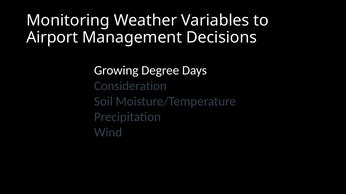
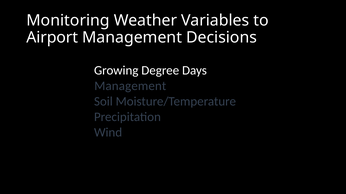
Consideration at (130, 86): Consideration -> Management
